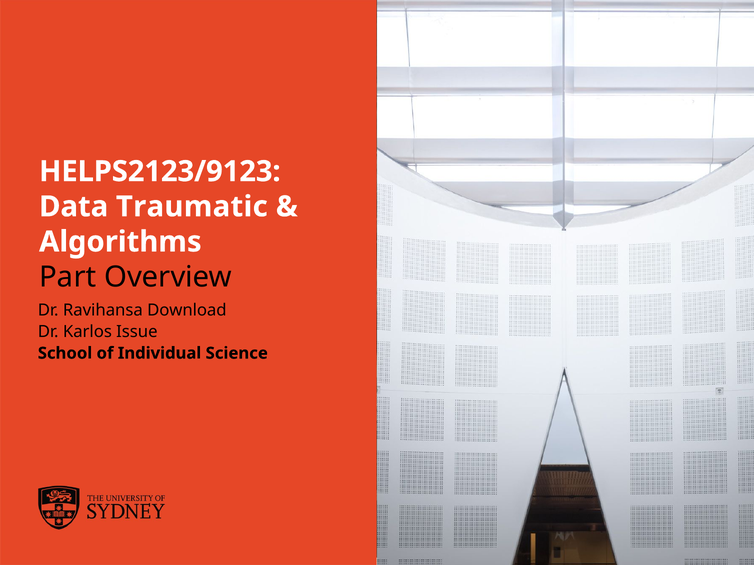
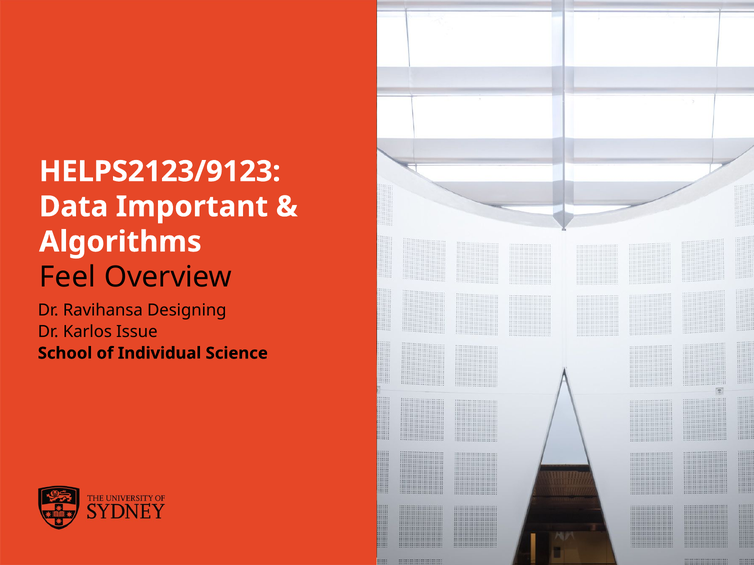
Traumatic: Traumatic -> Important
Part: Part -> Feel
Download: Download -> Designing
